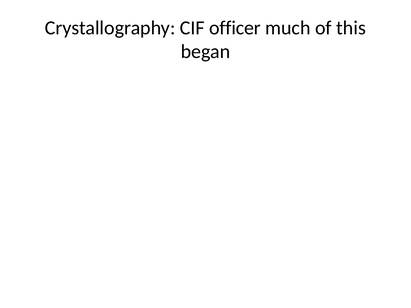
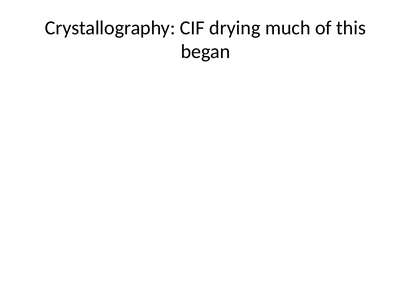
officer: officer -> drying
